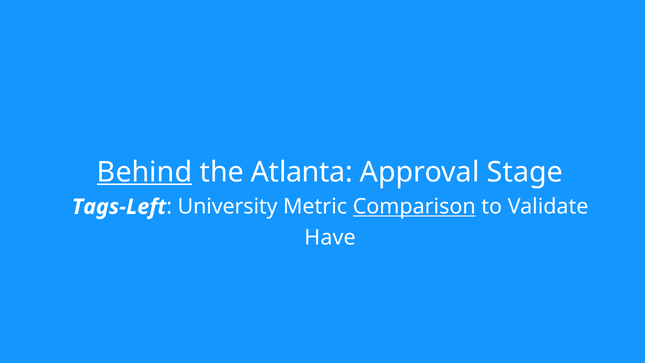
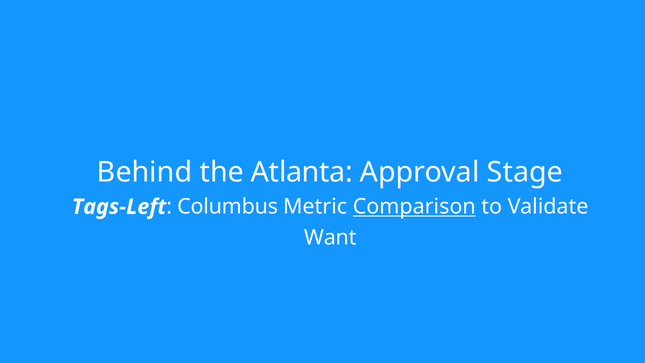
Behind underline: present -> none
University: University -> Columbus
Have: Have -> Want
